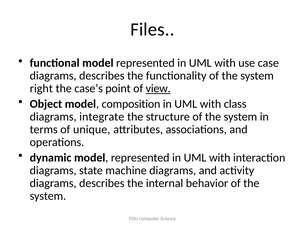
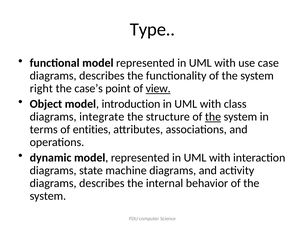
Files: Files -> Type
composition: composition -> introduction
the at (213, 117) underline: none -> present
unique: unique -> entities
